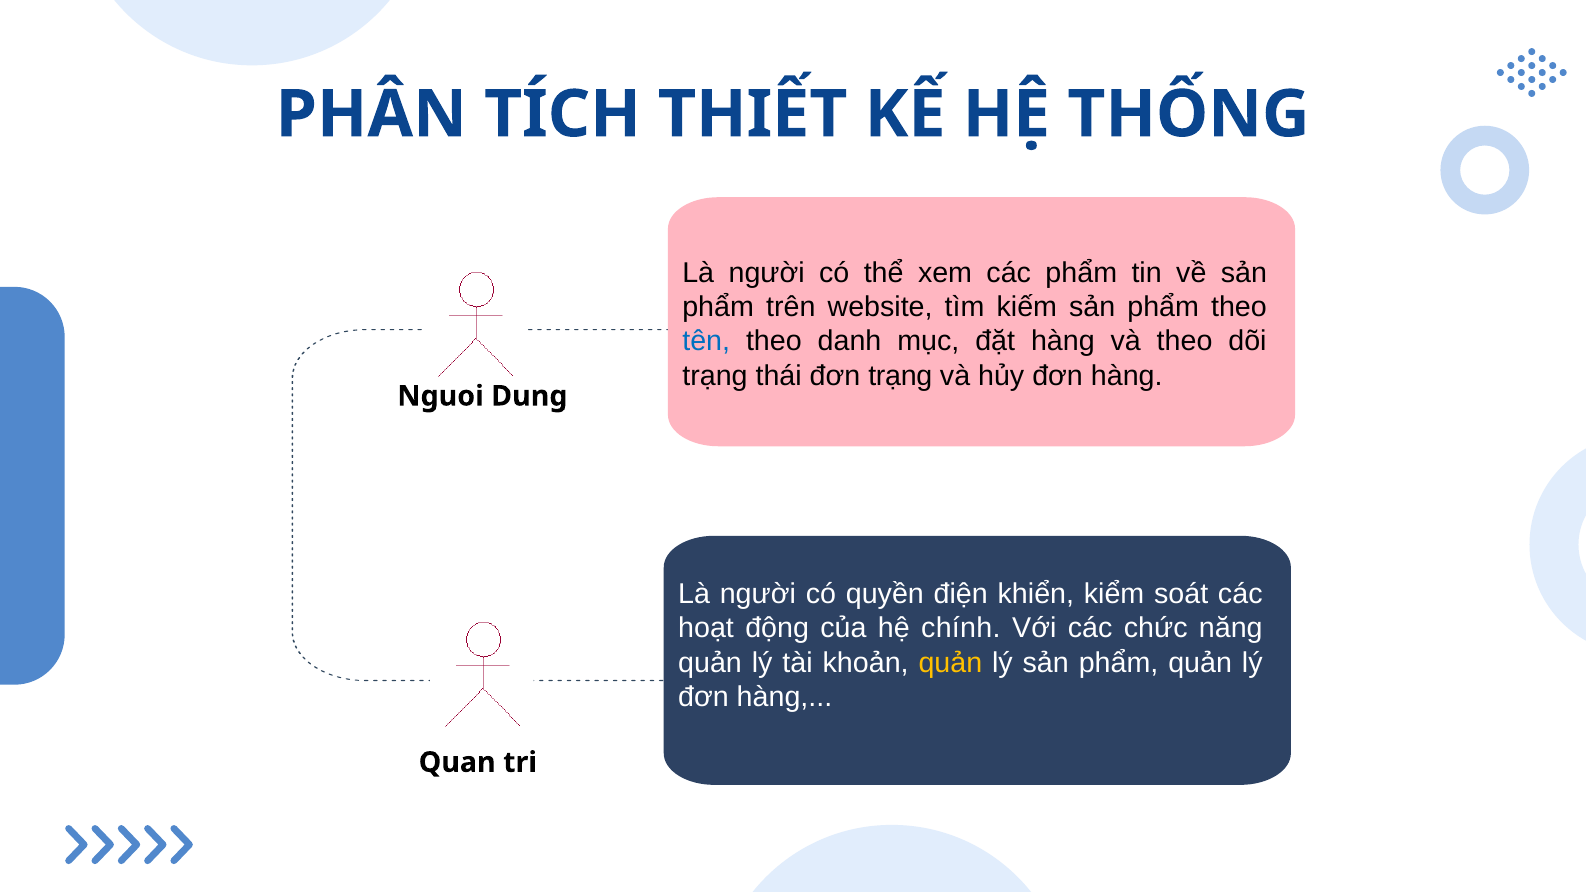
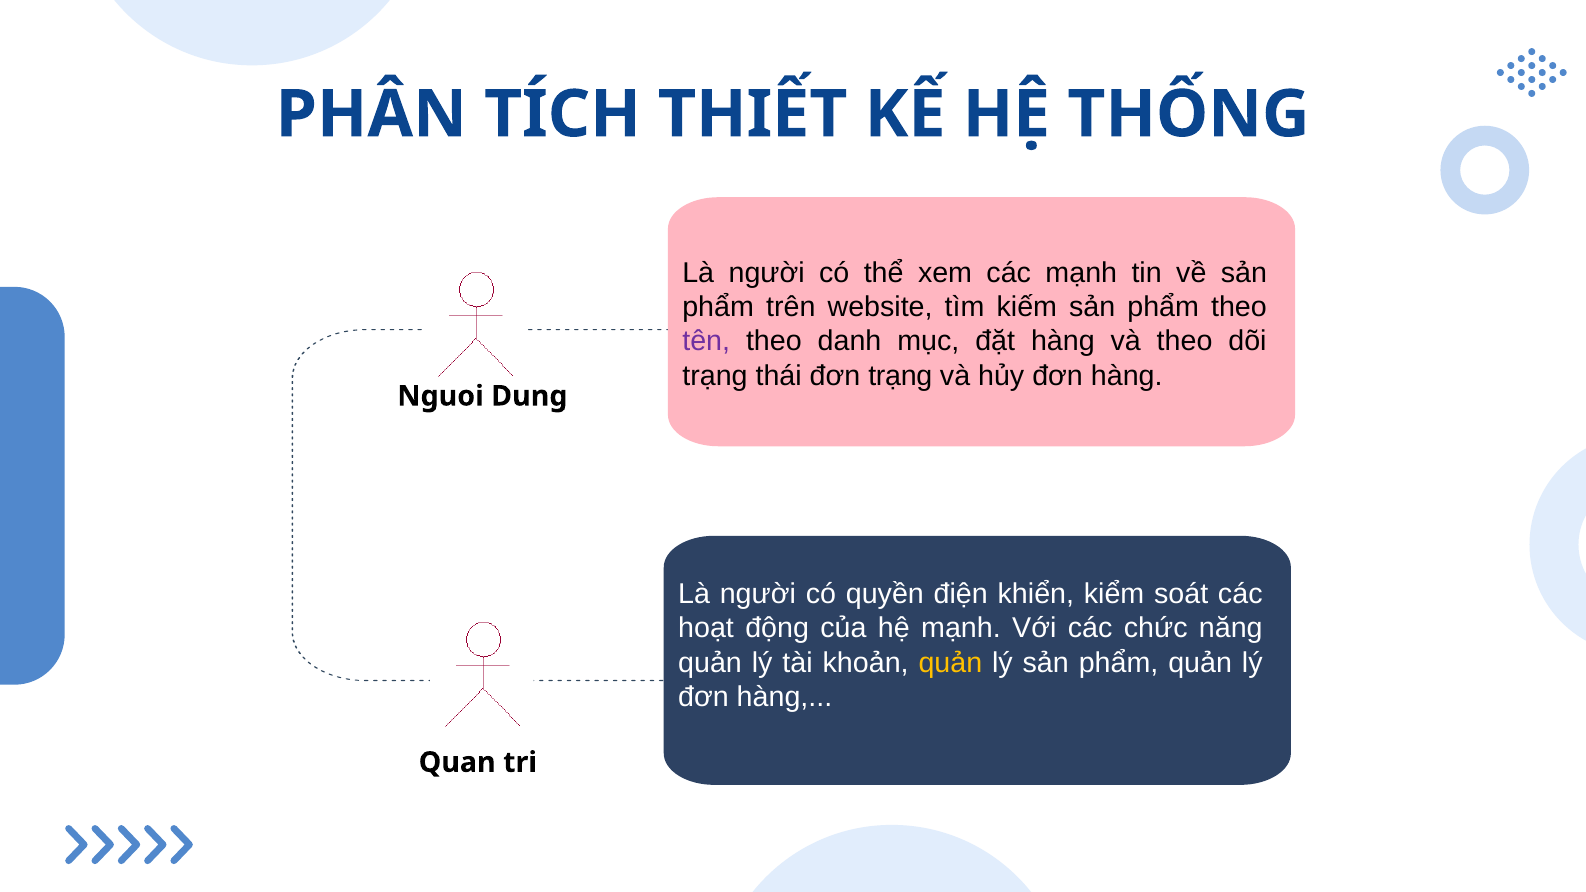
các phẩm: phẩm -> mạnh
tên colour: blue -> purple
hệ chính: chính -> mạnh
